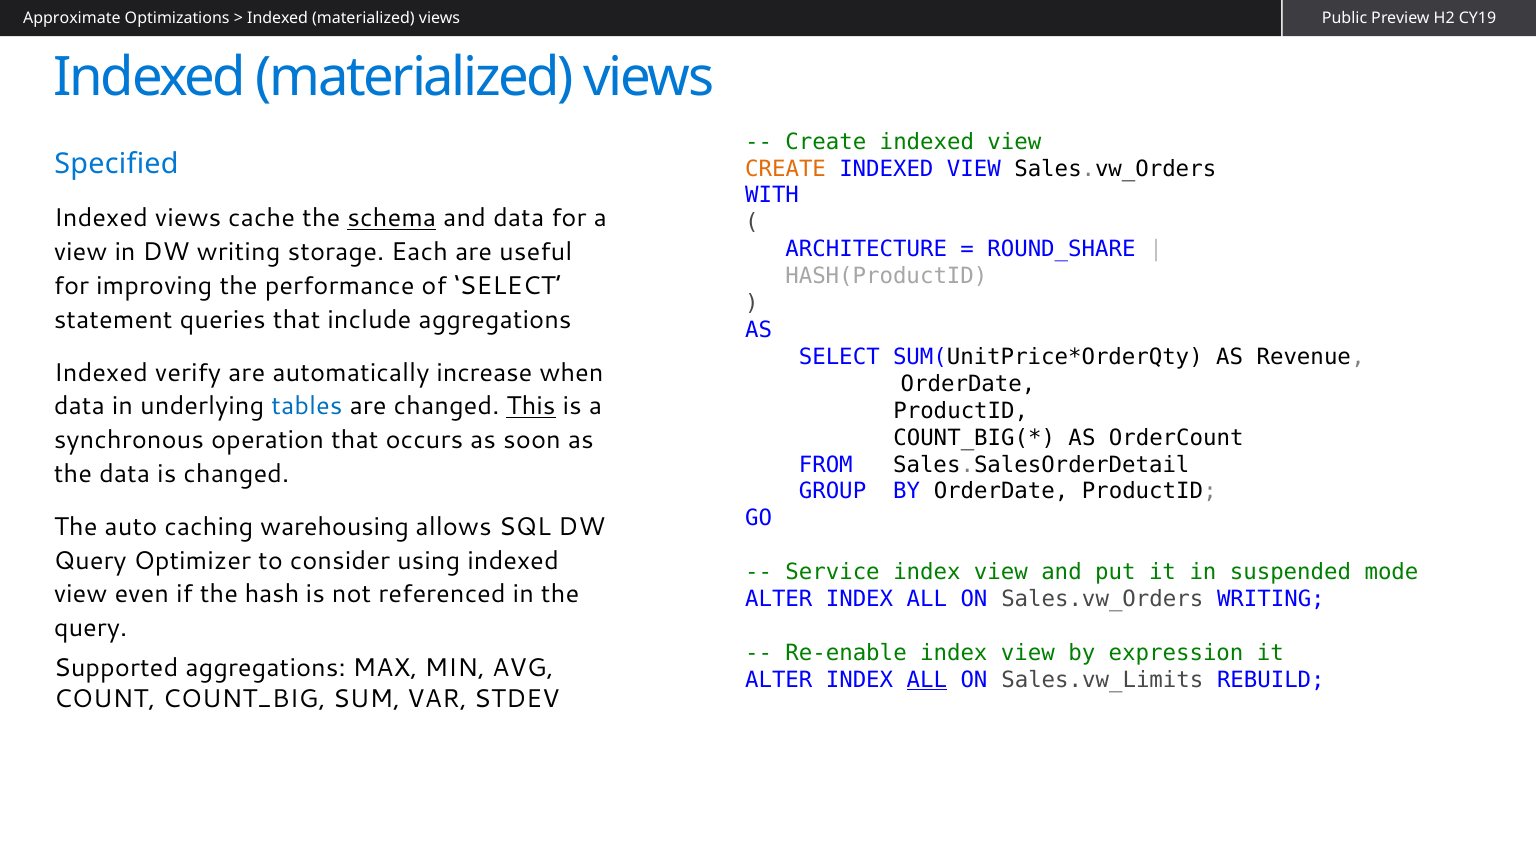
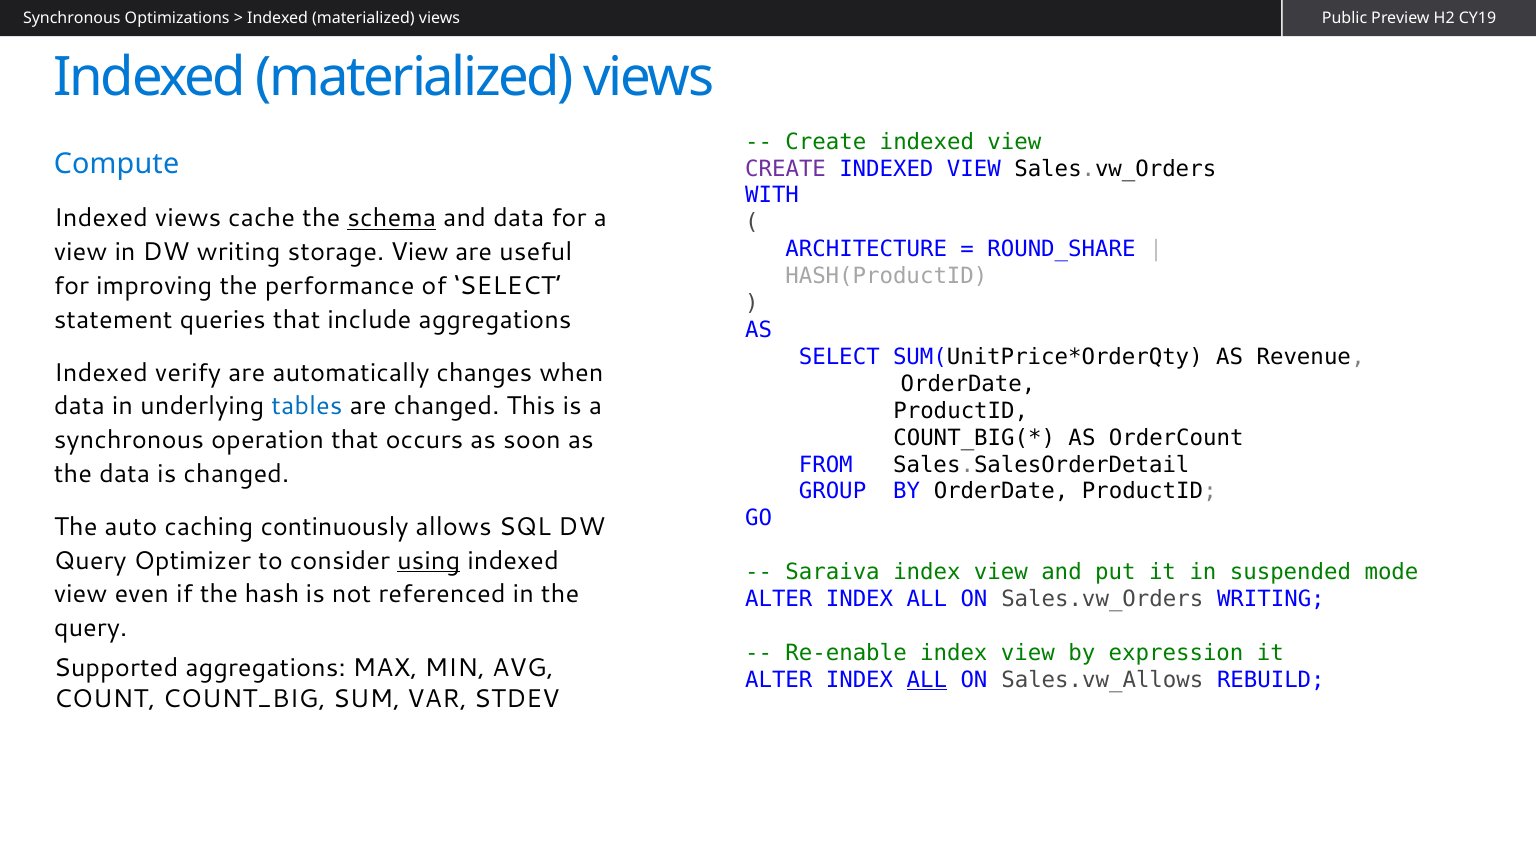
Approximate at (72, 18): Approximate -> Synchronous
Specified: Specified -> Compute
CREATE at (786, 169) colour: orange -> purple
storage Each: Each -> View
increase: increase -> changes
This underline: present -> none
warehousing: warehousing -> continuously
using underline: none -> present
Service: Service -> Saraiva
Sales.vw_Limits: Sales.vw_Limits -> Sales.vw_Allows
